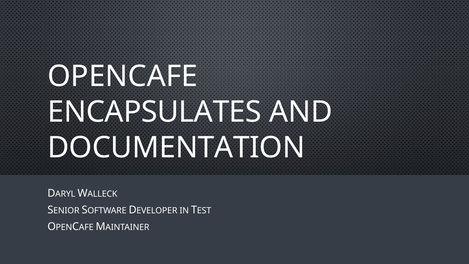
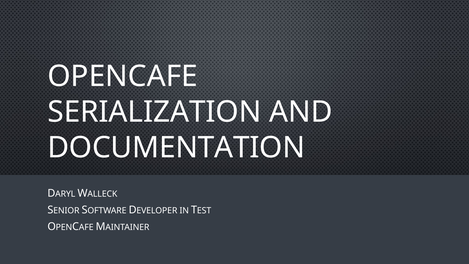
ENCAPSULATES: ENCAPSULATES -> SERIALIZATION
